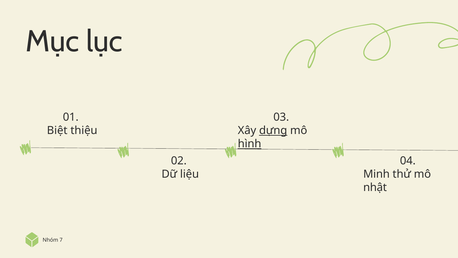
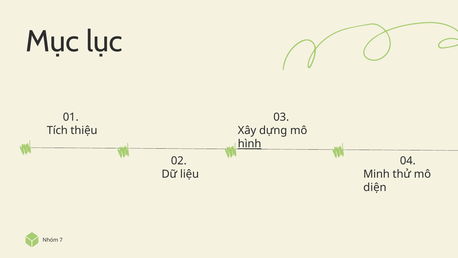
Biệt: Biệt -> Tích
dựng underline: present -> none
nhật: nhật -> diện
